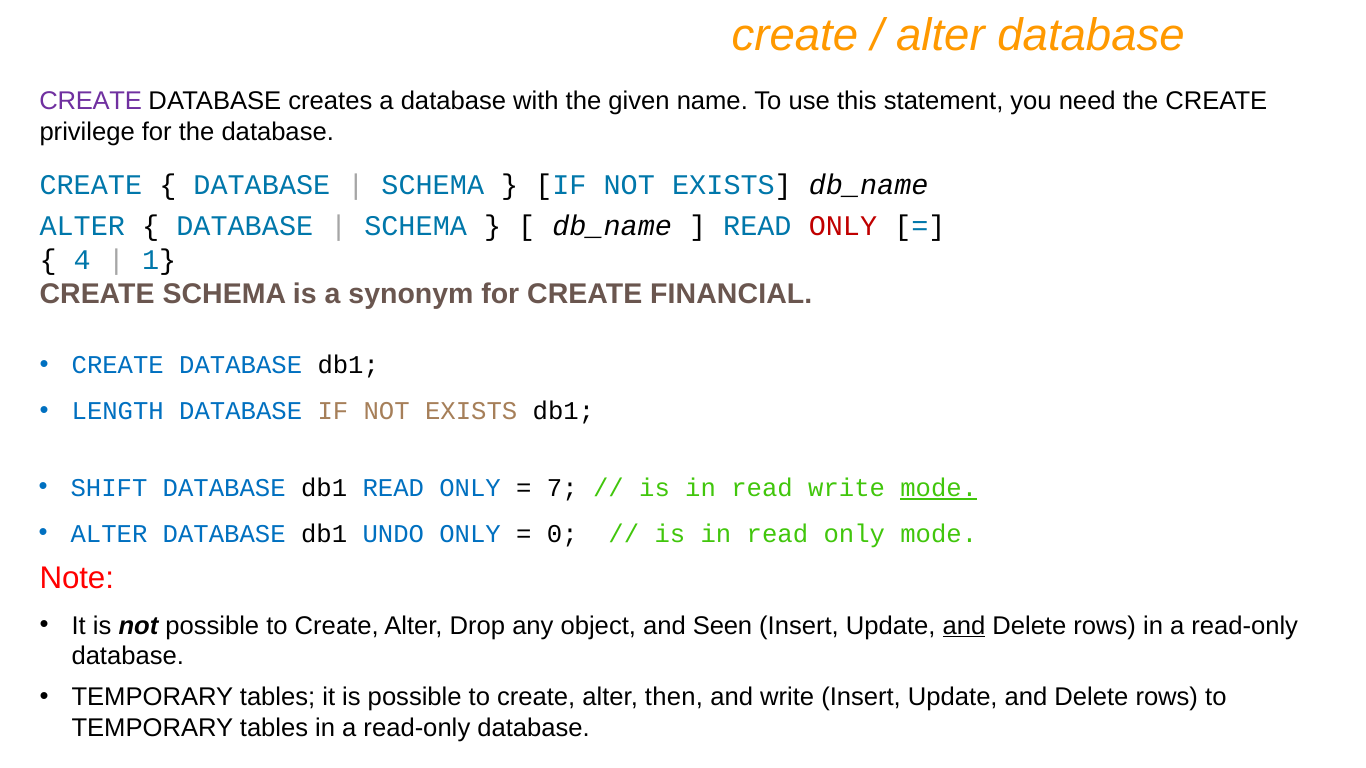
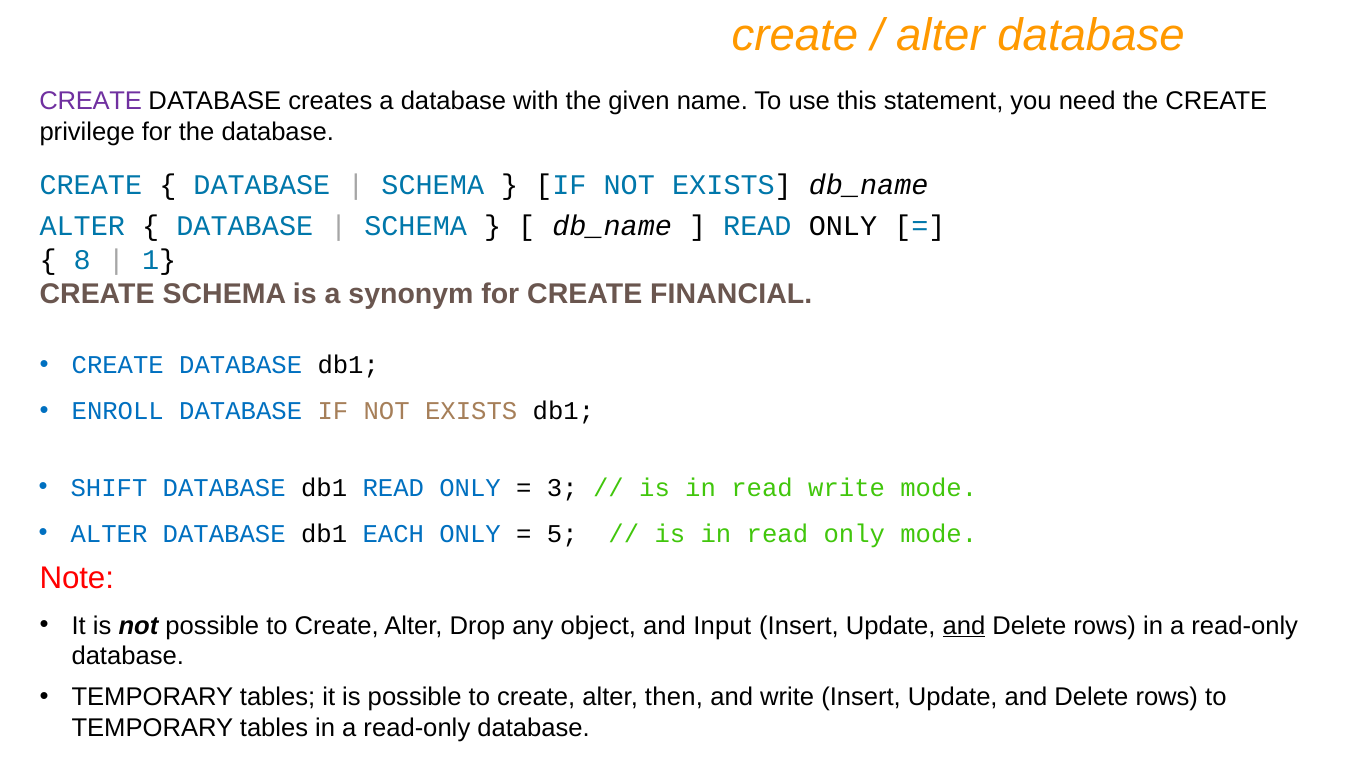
ONLY at (843, 226) colour: red -> black
4: 4 -> 8
LENGTH: LENGTH -> ENROLL
7: 7 -> 3
mode at (939, 488) underline: present -> none
UNDO: UNDO -> EACH
0: 0 -> 5
Seen: Seen -> Input
